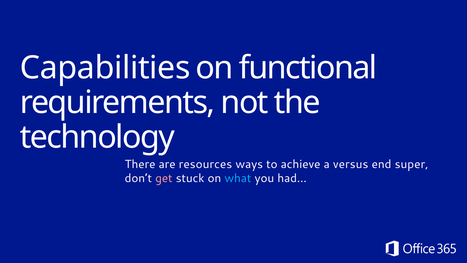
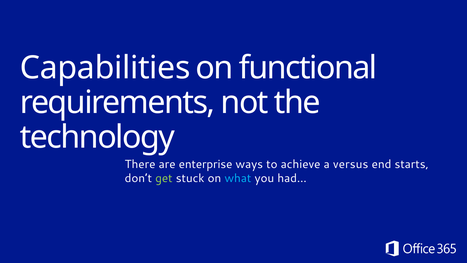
resources: resources -> enterprise
super: super -> starts
get colour: pink -> light green
